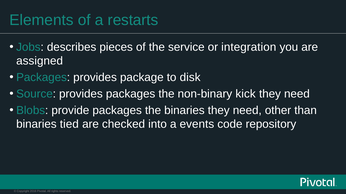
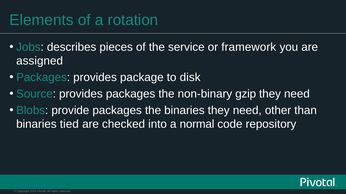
restarts: restarts -> rotation
integration: integration -> framework
kick: kick -> gzip
events: events -> normal
